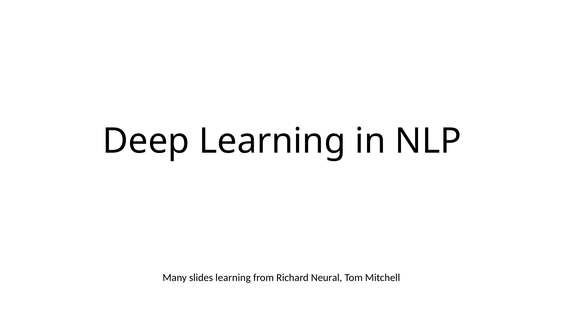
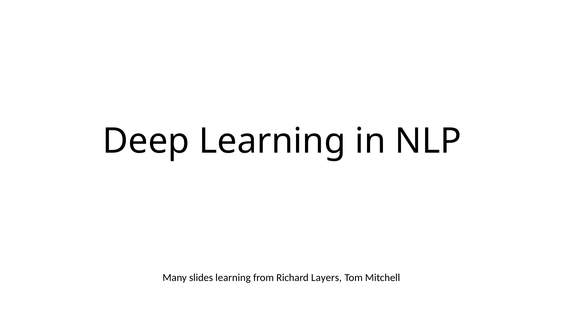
Neural: Neural -> Layers
